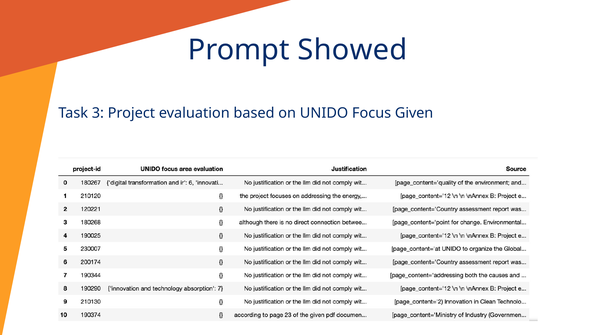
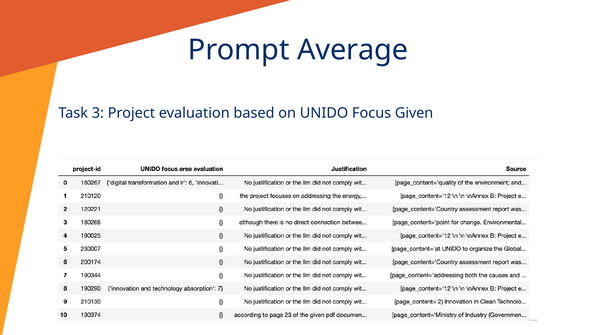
Showed: Showed -> Average
